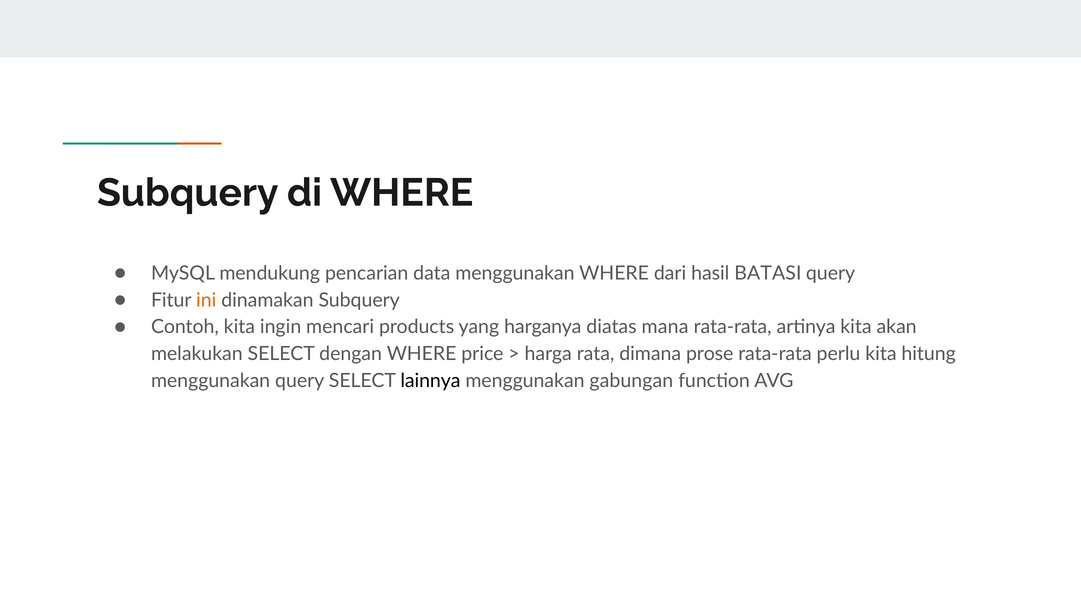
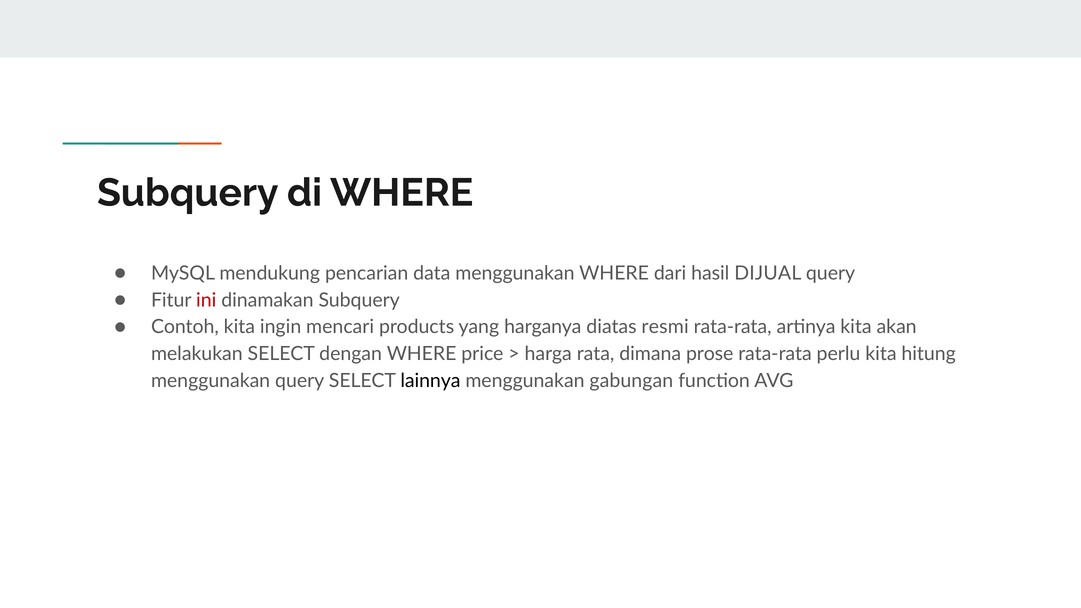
BATASI: BATASI -> DIJUAL
ini colour: orange -> red
mana: mana -> resmi
